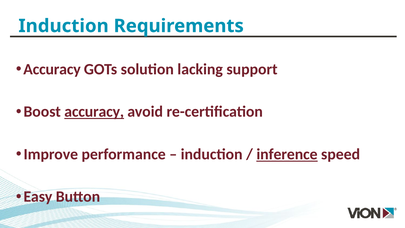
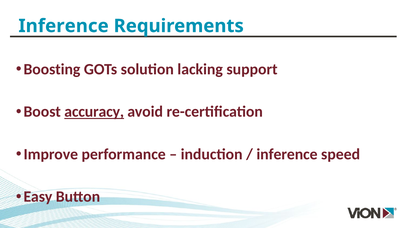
Induction at (64, 26): Induction -> Inference
Accuracy at (52, 69): Accuracy -> Boosting
inference at (287, 154) underline: present -> none
